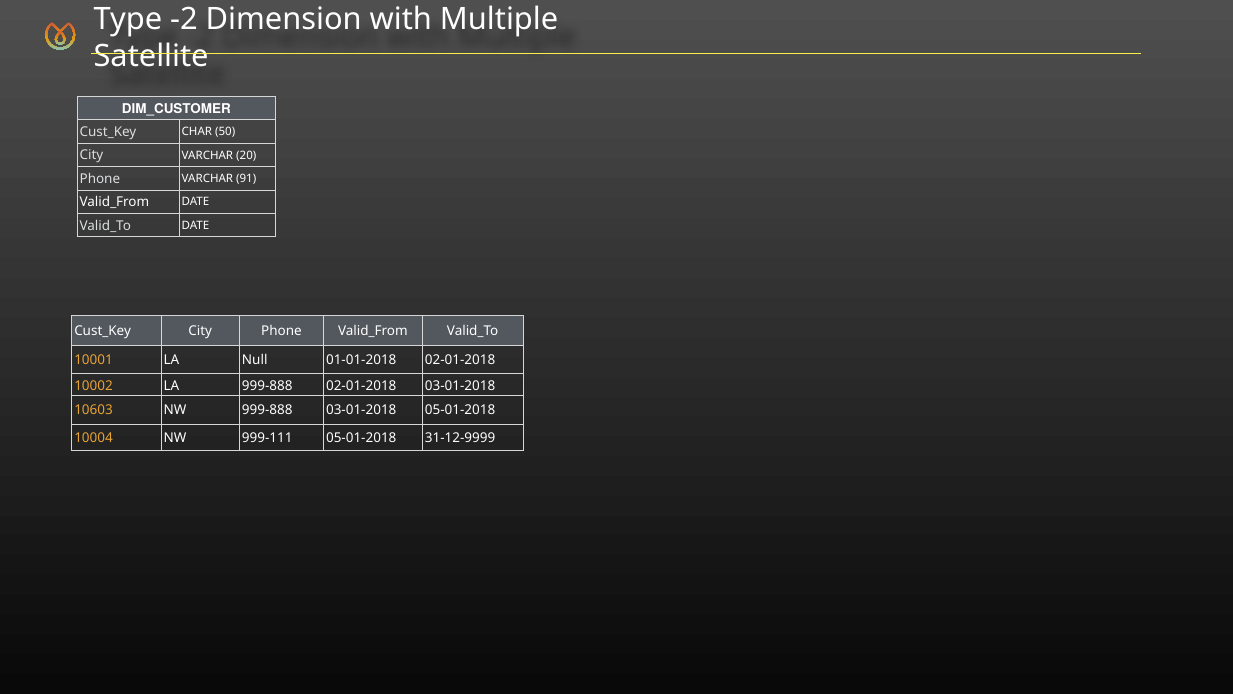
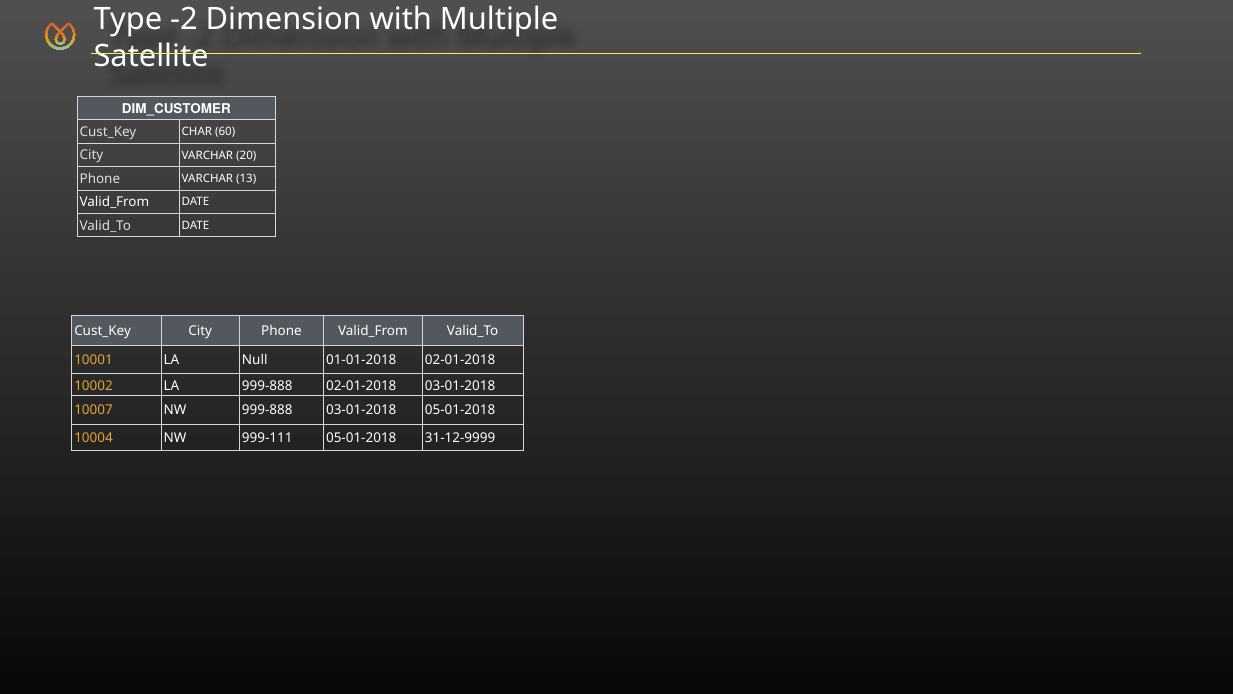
50: 50 -> 60
91: 91 -> 13
10603: 10603 -> 10007
